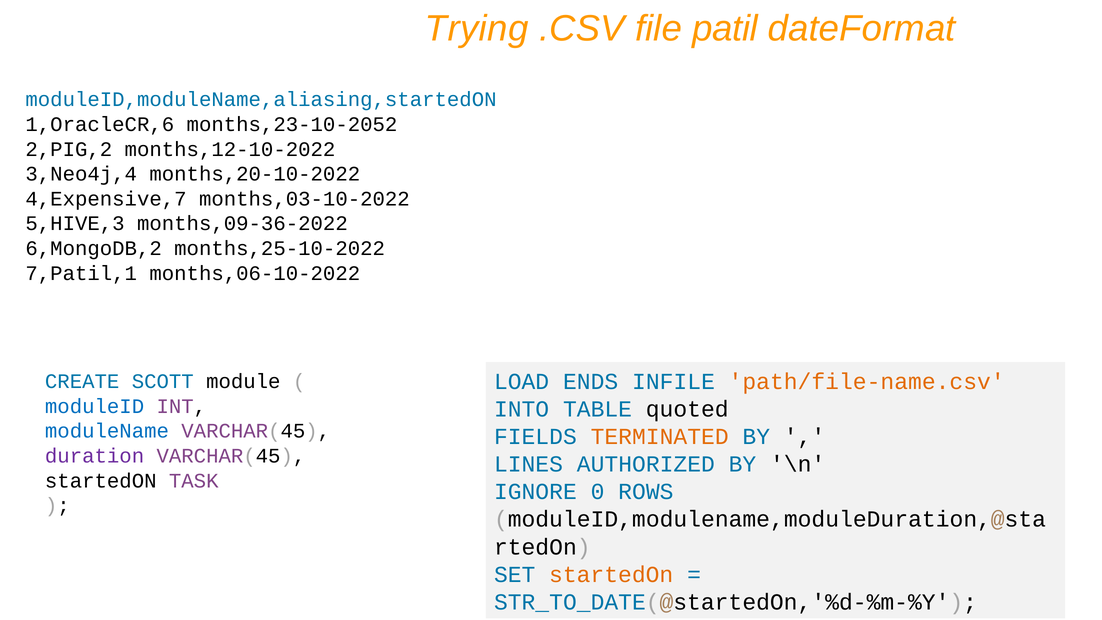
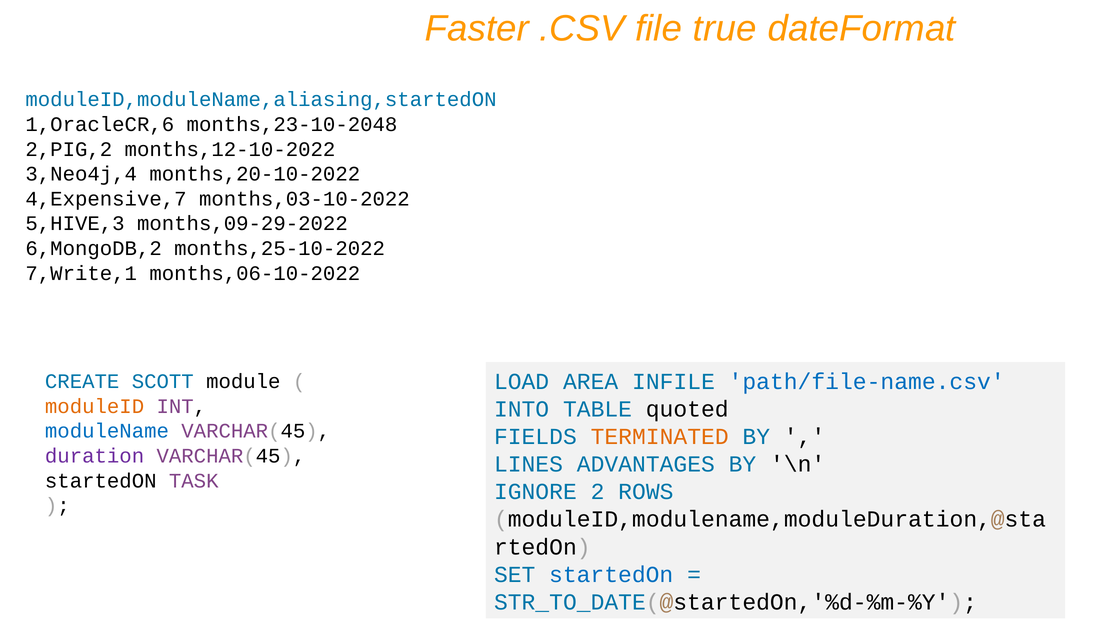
Trying: Trying -> Faster
patil: patil -> true
months,23-10-2052: months,23-10-2052 -> months,23-10-2048
months,09-36-2022: months,09-36-2022 -> months,09-29-2022
7,Patil,1: 7,Patil,1 -> 7,Write,1
ENDS: ENDS -> AREA
path/file-name.csv colour: orange -> blue
moduleID colour: blue -> orange
AUTHORIZED: AUTHORIZED -> ADVANTAGES
0: 0 -> 2
startedOn at (611, 574) colour: orange -> blue
